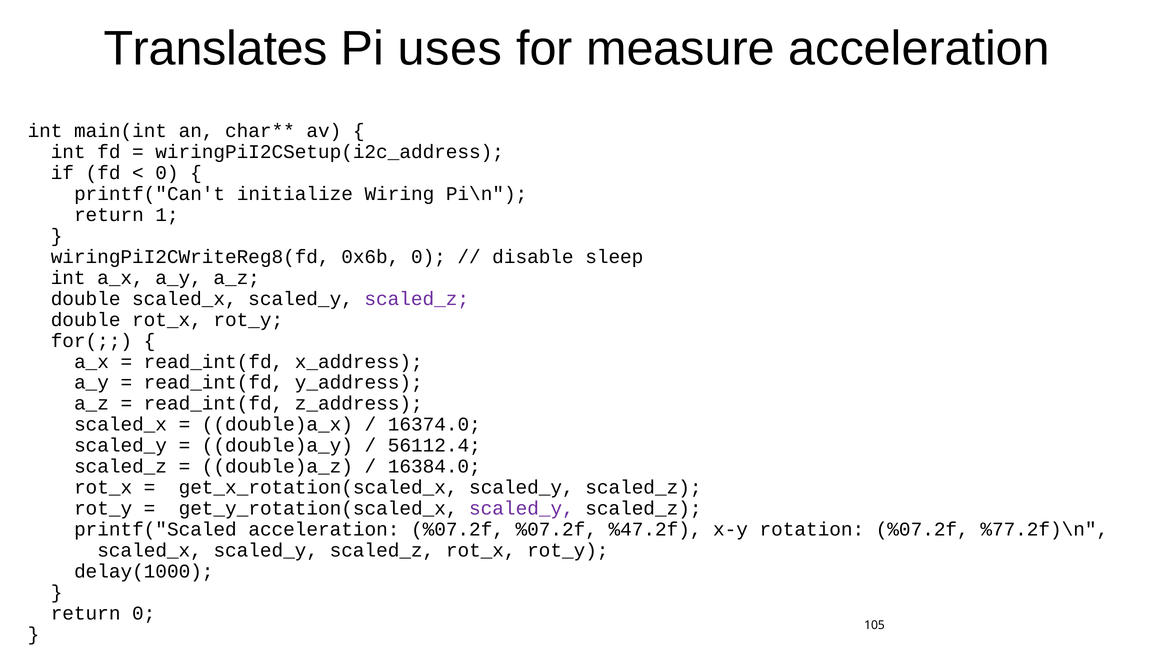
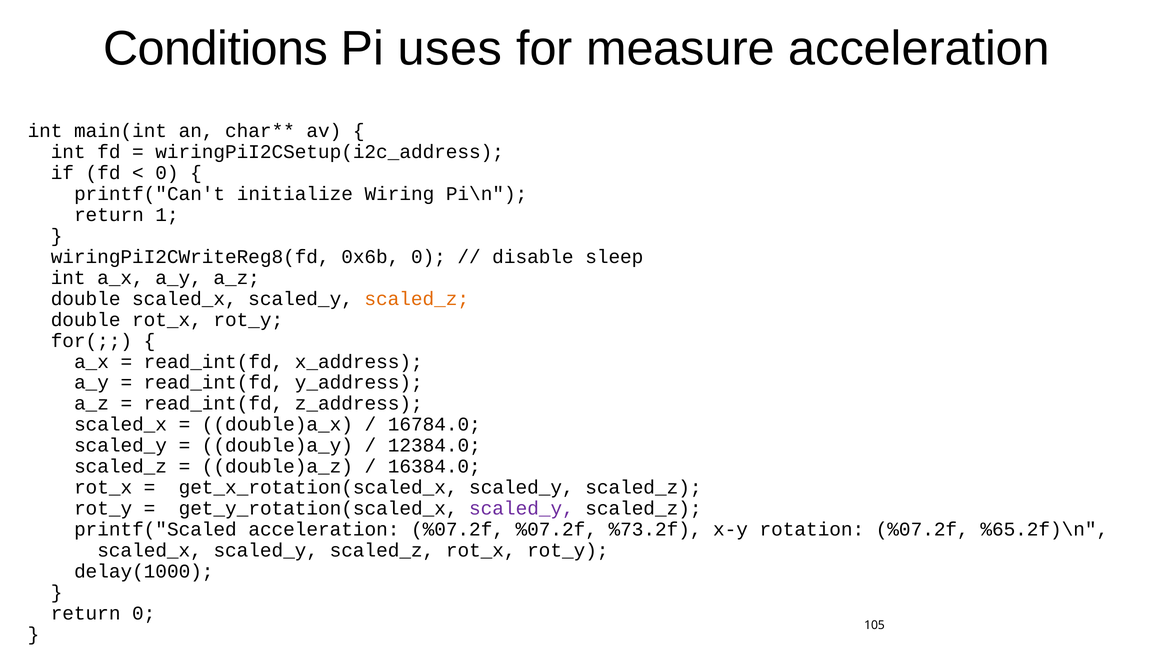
Translates: Translates -> Conditions
scaled_z at (417, 299) colour: purple -> orange
16374.0: 16374.0 -> 16784.0
56112.4: 56112.4 -> 12384.0
%47.2f: %47.2f -> %73.2f
%77.2f)\n: %77.2f)\n -> %65.2f)\n
